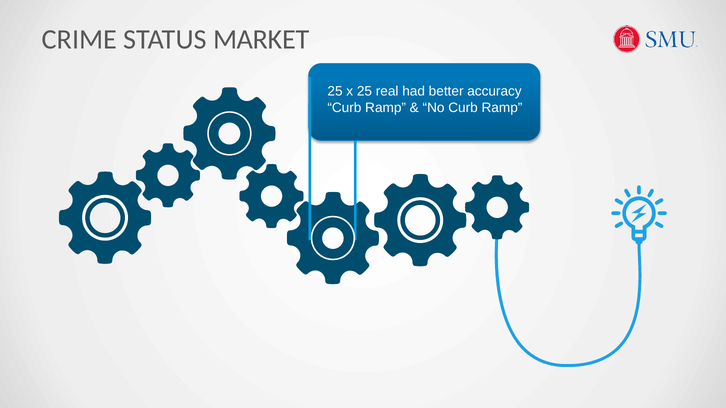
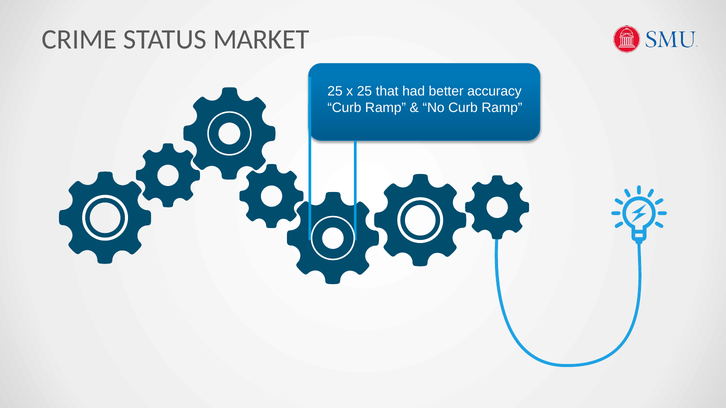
real: real -> that
